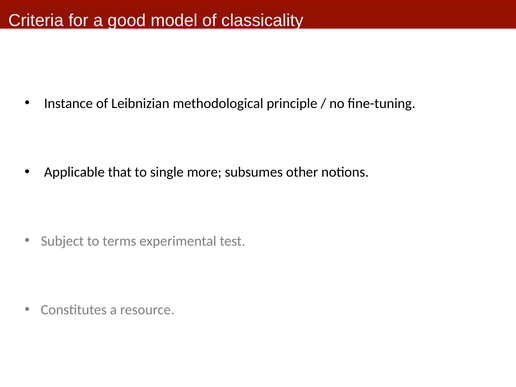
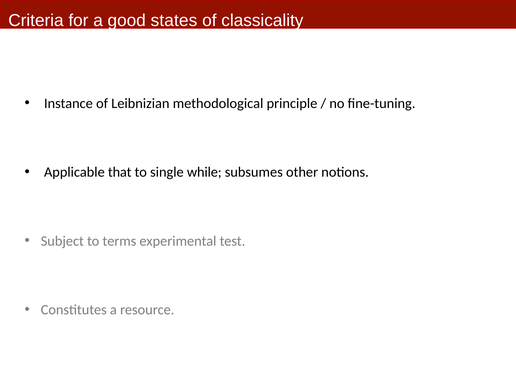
model: model -> states
more: more -> while
